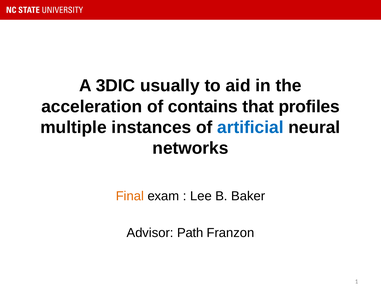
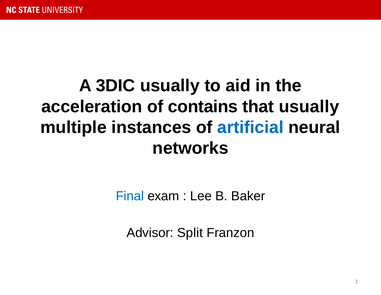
that profiles: profiles -> usually
Final colour: orange -> blue
Path: Path -> Split
